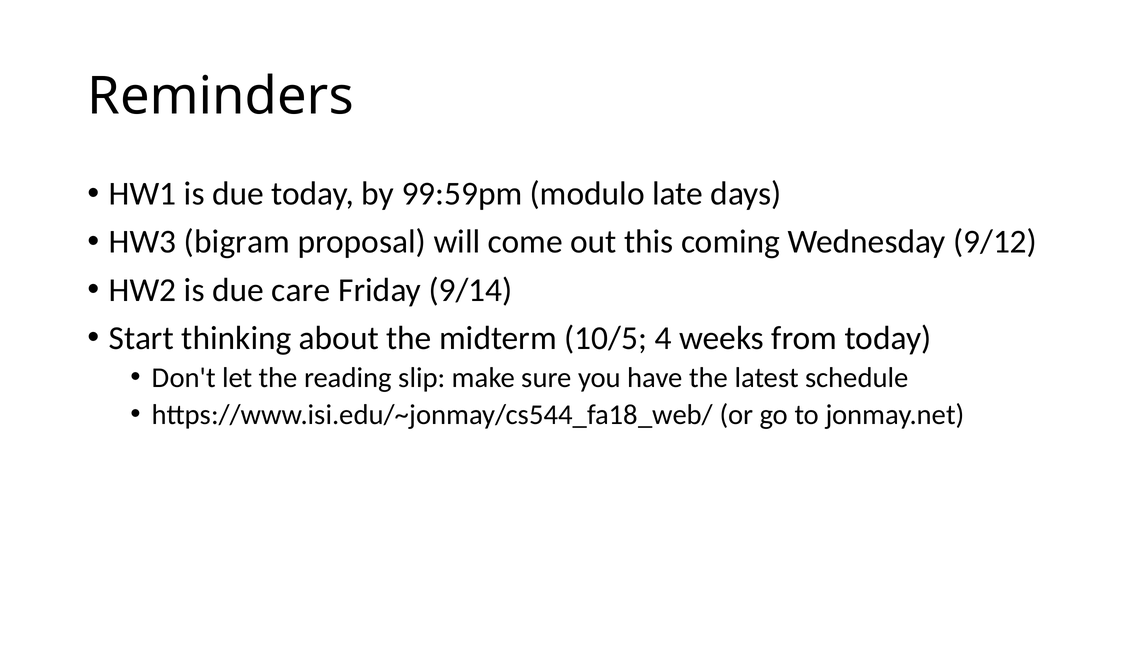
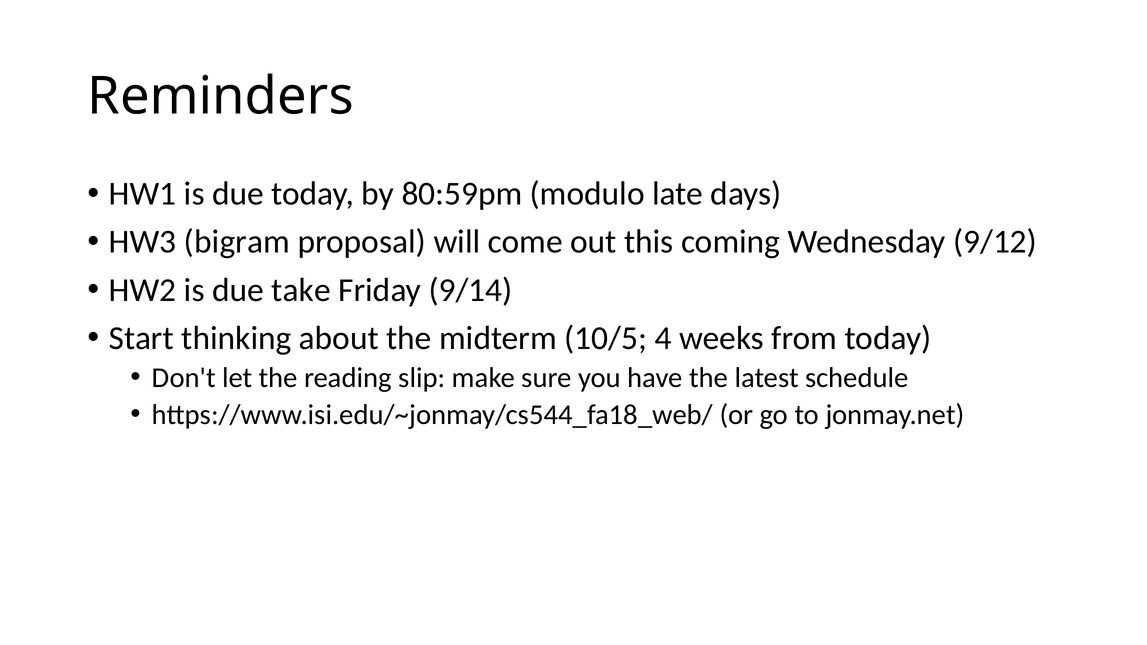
99:59pm: 99:59pm -> 80:59pm
care: care -> take
